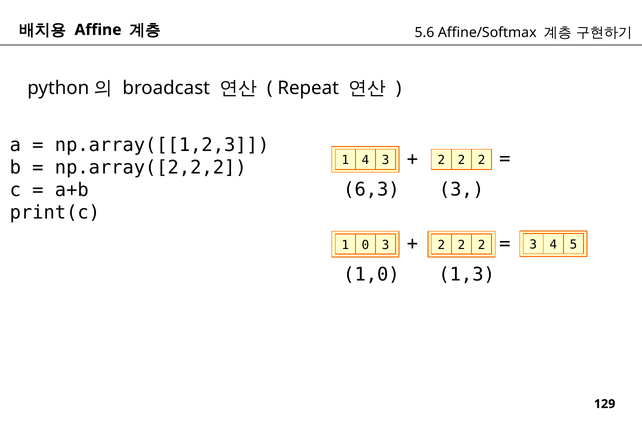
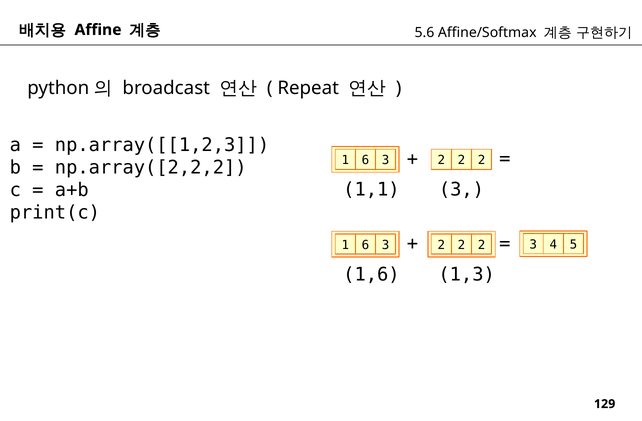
4 at (365, 161): 4 -> 6
6,3: 6,3 -> 1,1
0 at (365, 245): 0 -> 6
1,0: 1,0 -> 1,6
